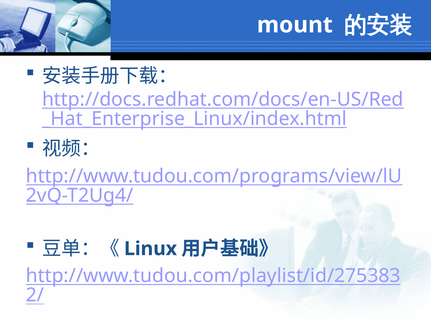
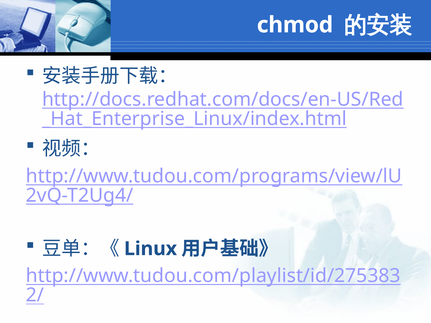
mount: mount -> chmod
